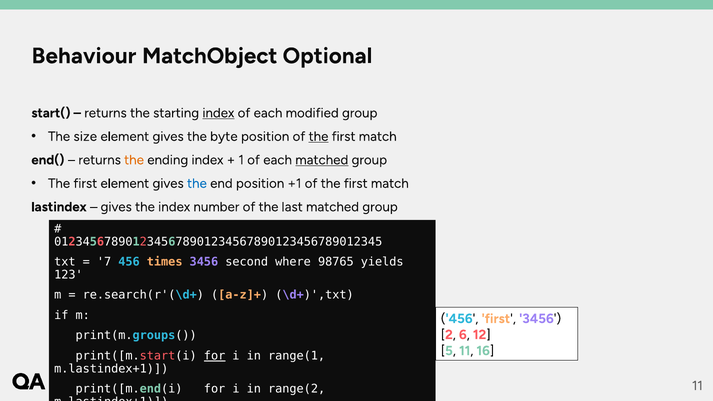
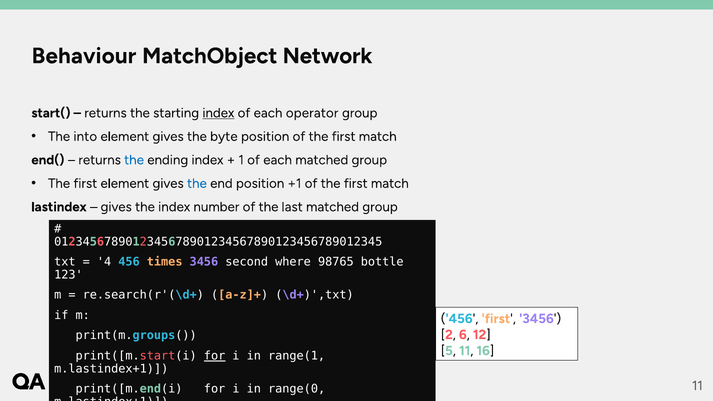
Optional: Optional -> Network
modified: modified -> operator
size: size -> into
the at (318, 136) underline: present -> none
the at (134, 160) colour: orange -> blue
matched at (322, 160) underline: present -> none
7: 7 -> 4
yields: yields -> bottle
range(2: range(2 -> range(0
